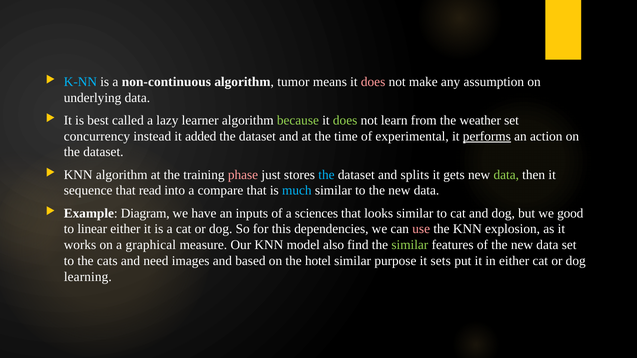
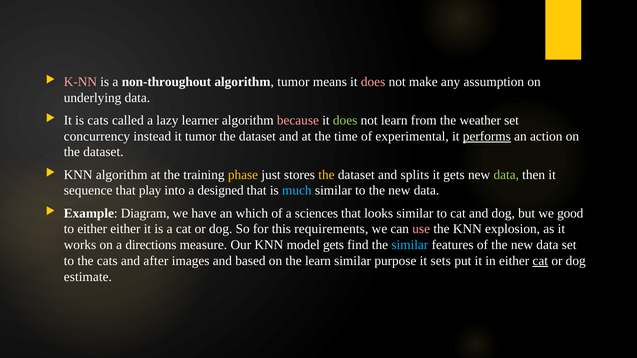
K-NN colour: light blue -> pink
non-continuous: non-continuous -> non-throughout
is best: best -> cats
because colour: light green -> pink
it added: added -> tumor
phase colour: pink -> yellow
the at (326, 175) colour: light blue -> yellow
read: read -> play
compare: compare -> designed
inputs: inputs -> which
to linear: linear -> either
dependencies: dependencies -> requirements
graphical: graphical -> directions
model also: also -> gets
similar at (410, 245) colour: light green -> light blue
need: need -> after
the hotel: hotel -> learn
cat at (540, 261) underline: none -> present
learning: learning -> estimate
